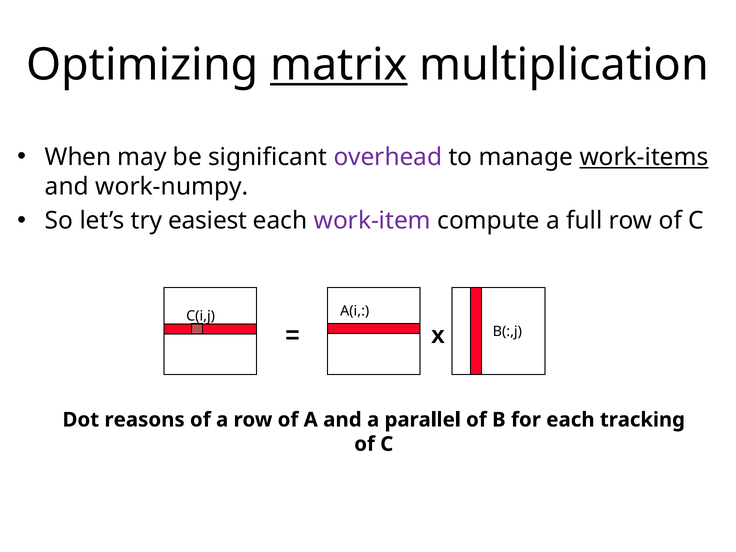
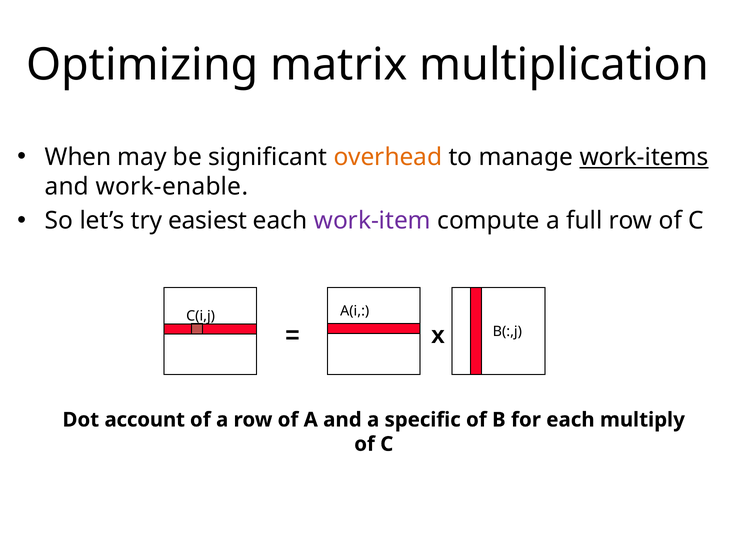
matrix underline: present -> none
overhead colour: purple -> orange
work-numpy: work-numpy -> work-enable
reasons: reasons -> account
parallel: parallel -> specific
tracking: tracking -> multiply
